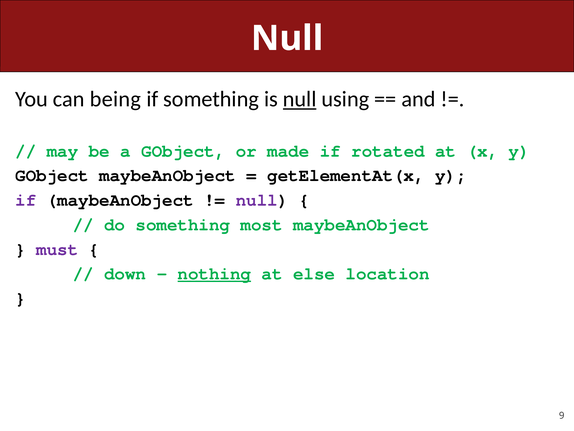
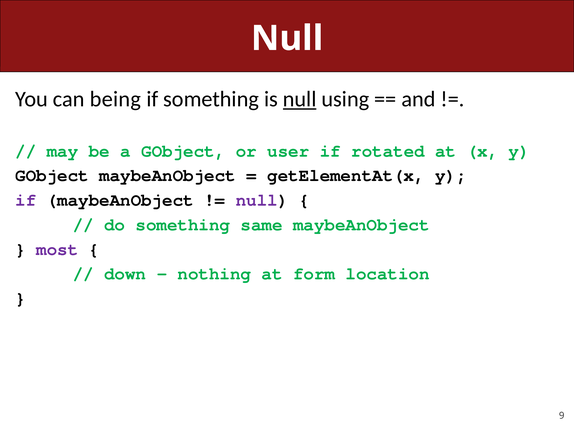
made: made -> user
most: most -> same
must: must -> most
nothing underline: present -> none
else: else -> form
